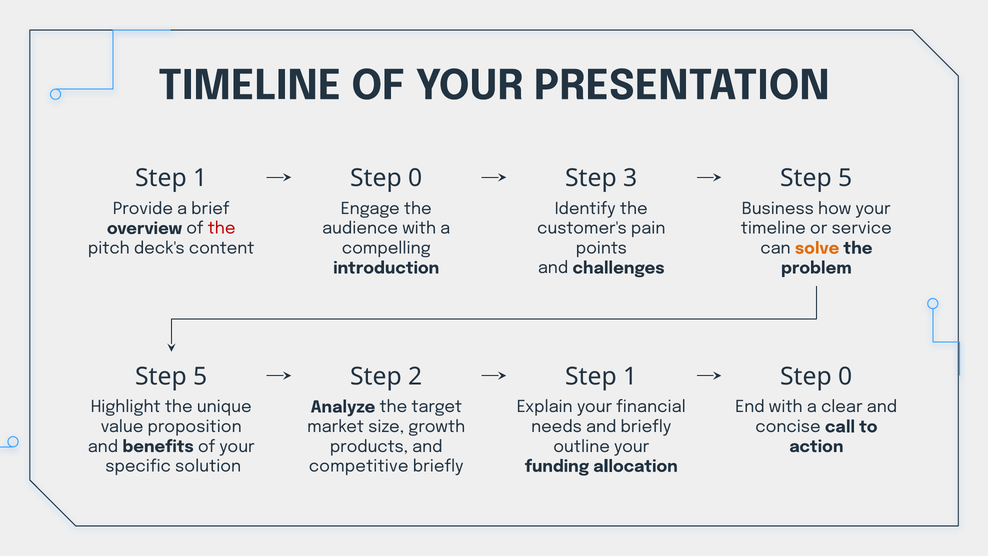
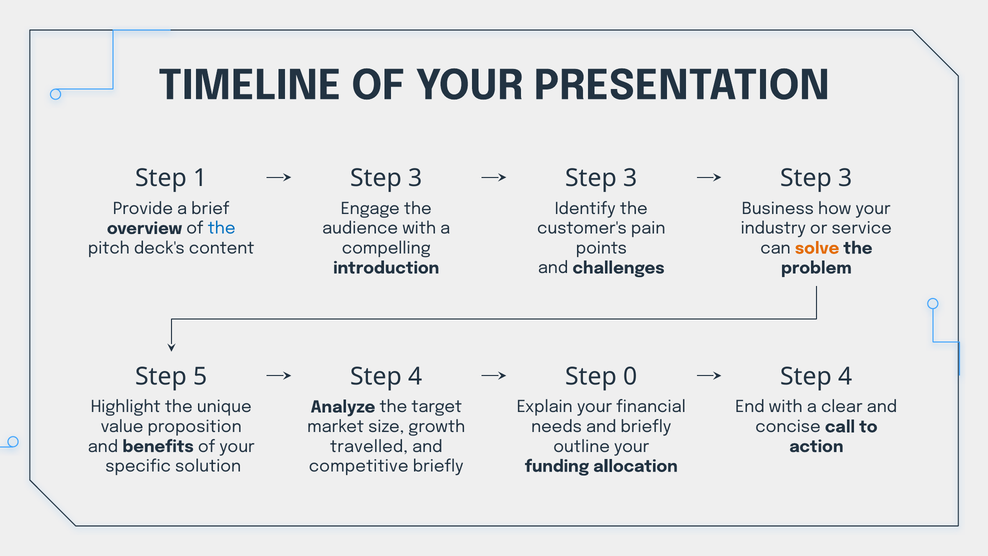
0 at (415, 178): 0 -> 3
5 at (845, 178): 5 -> 3
the at (222, 228) colour: red -> blue
timeline at (773, 228): timeline -> industry
5 Step 2: 2 -> 4
1 at (630, 376): 1 -> 0
0 at (845, 376): 0 -> 4
products: products -> travelled
